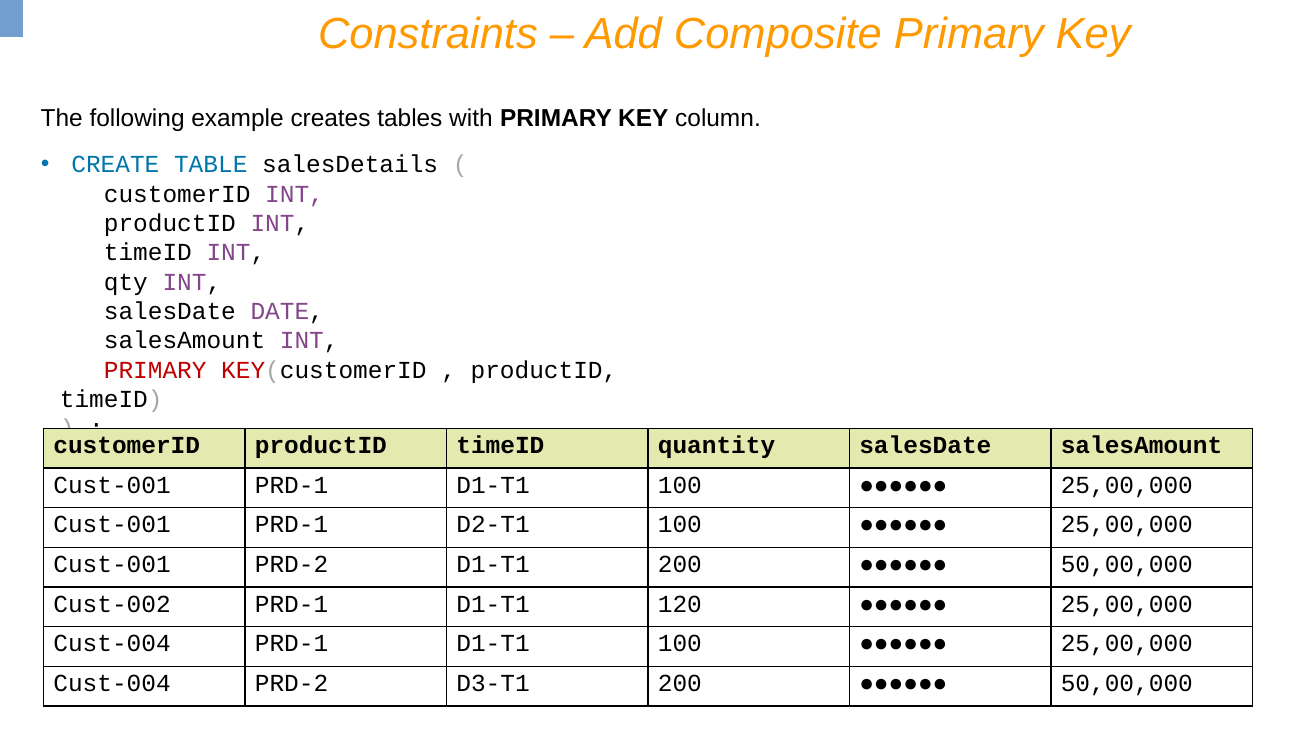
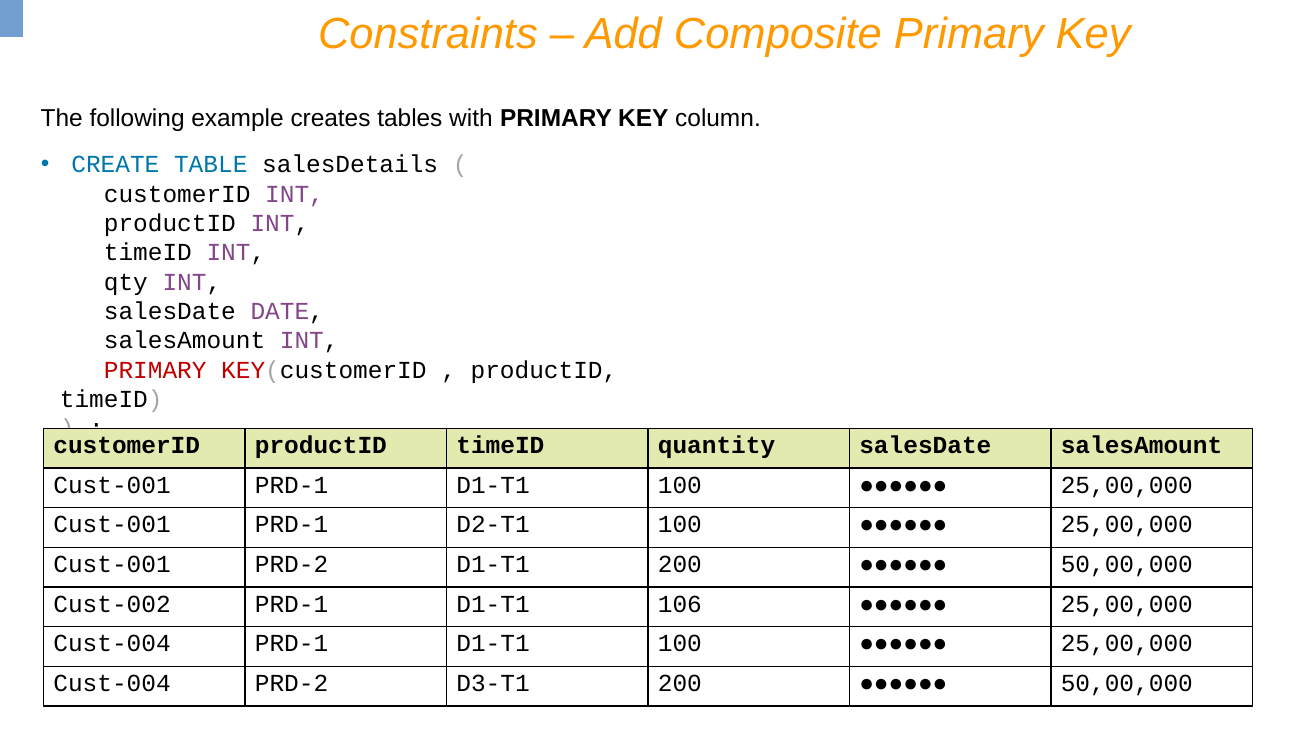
120: 120 -> 106
